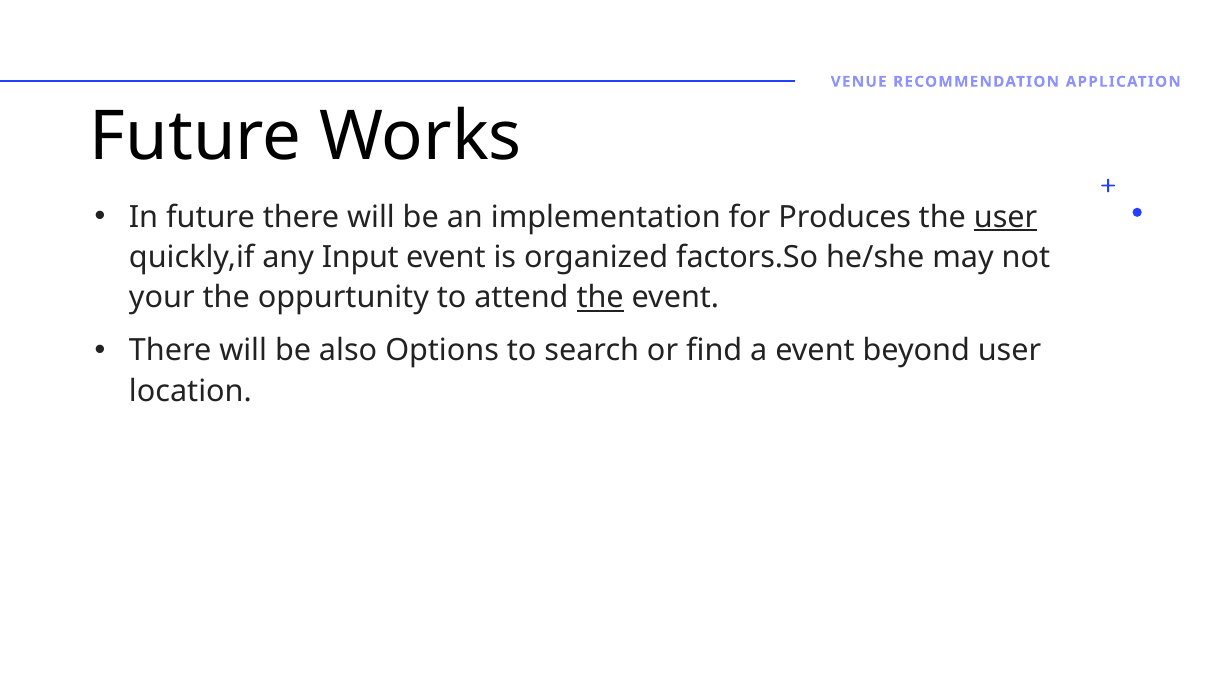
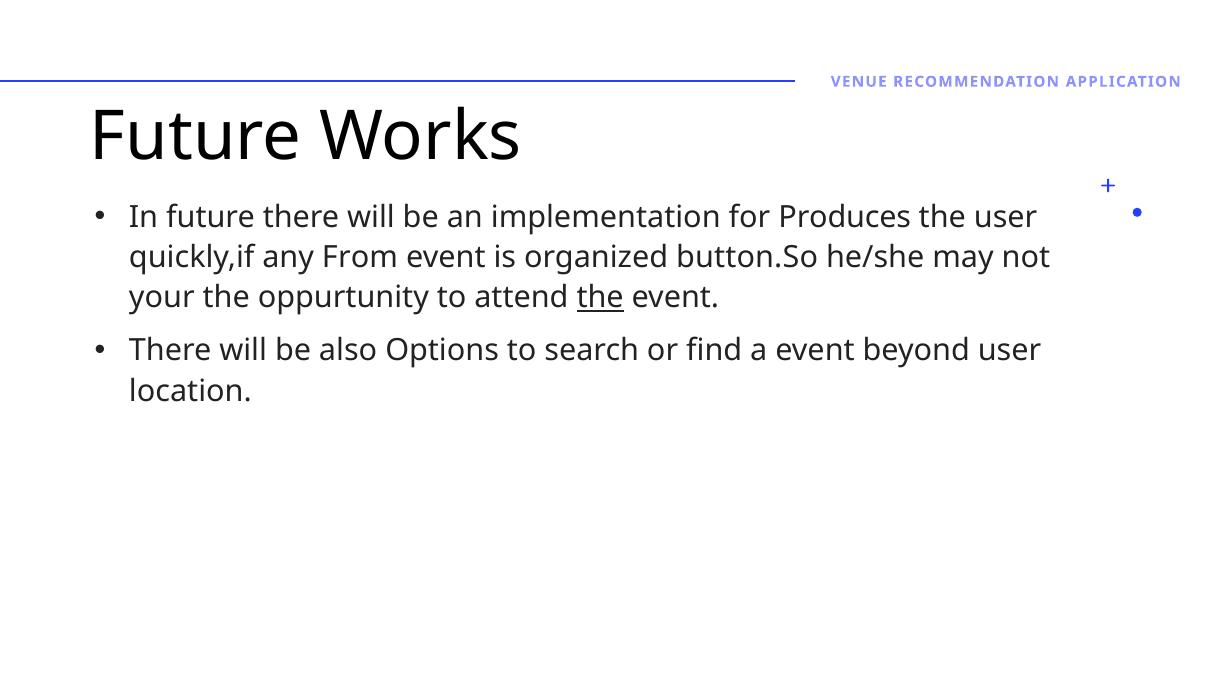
user at (1006, 217) underline: present -> none
Input: Input -> From
factors.So: factors.So -> button.So
